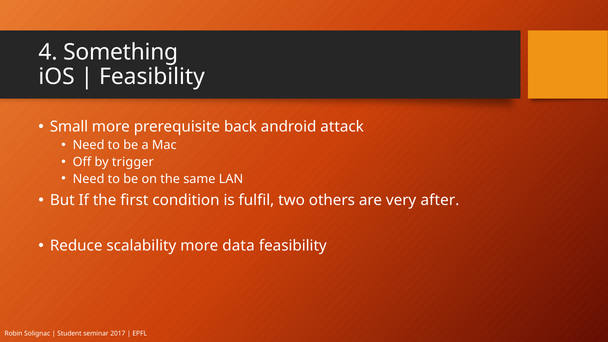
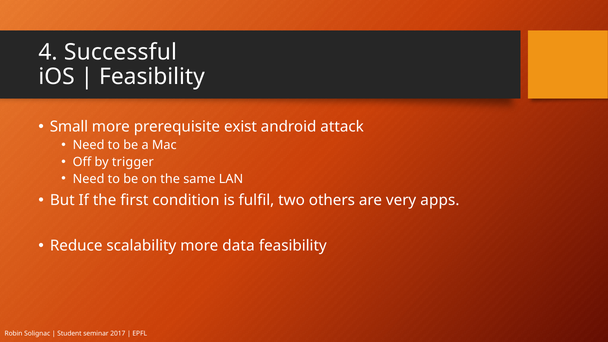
Something: Something -> Successful
back: back -> exist
after: after -> apps
